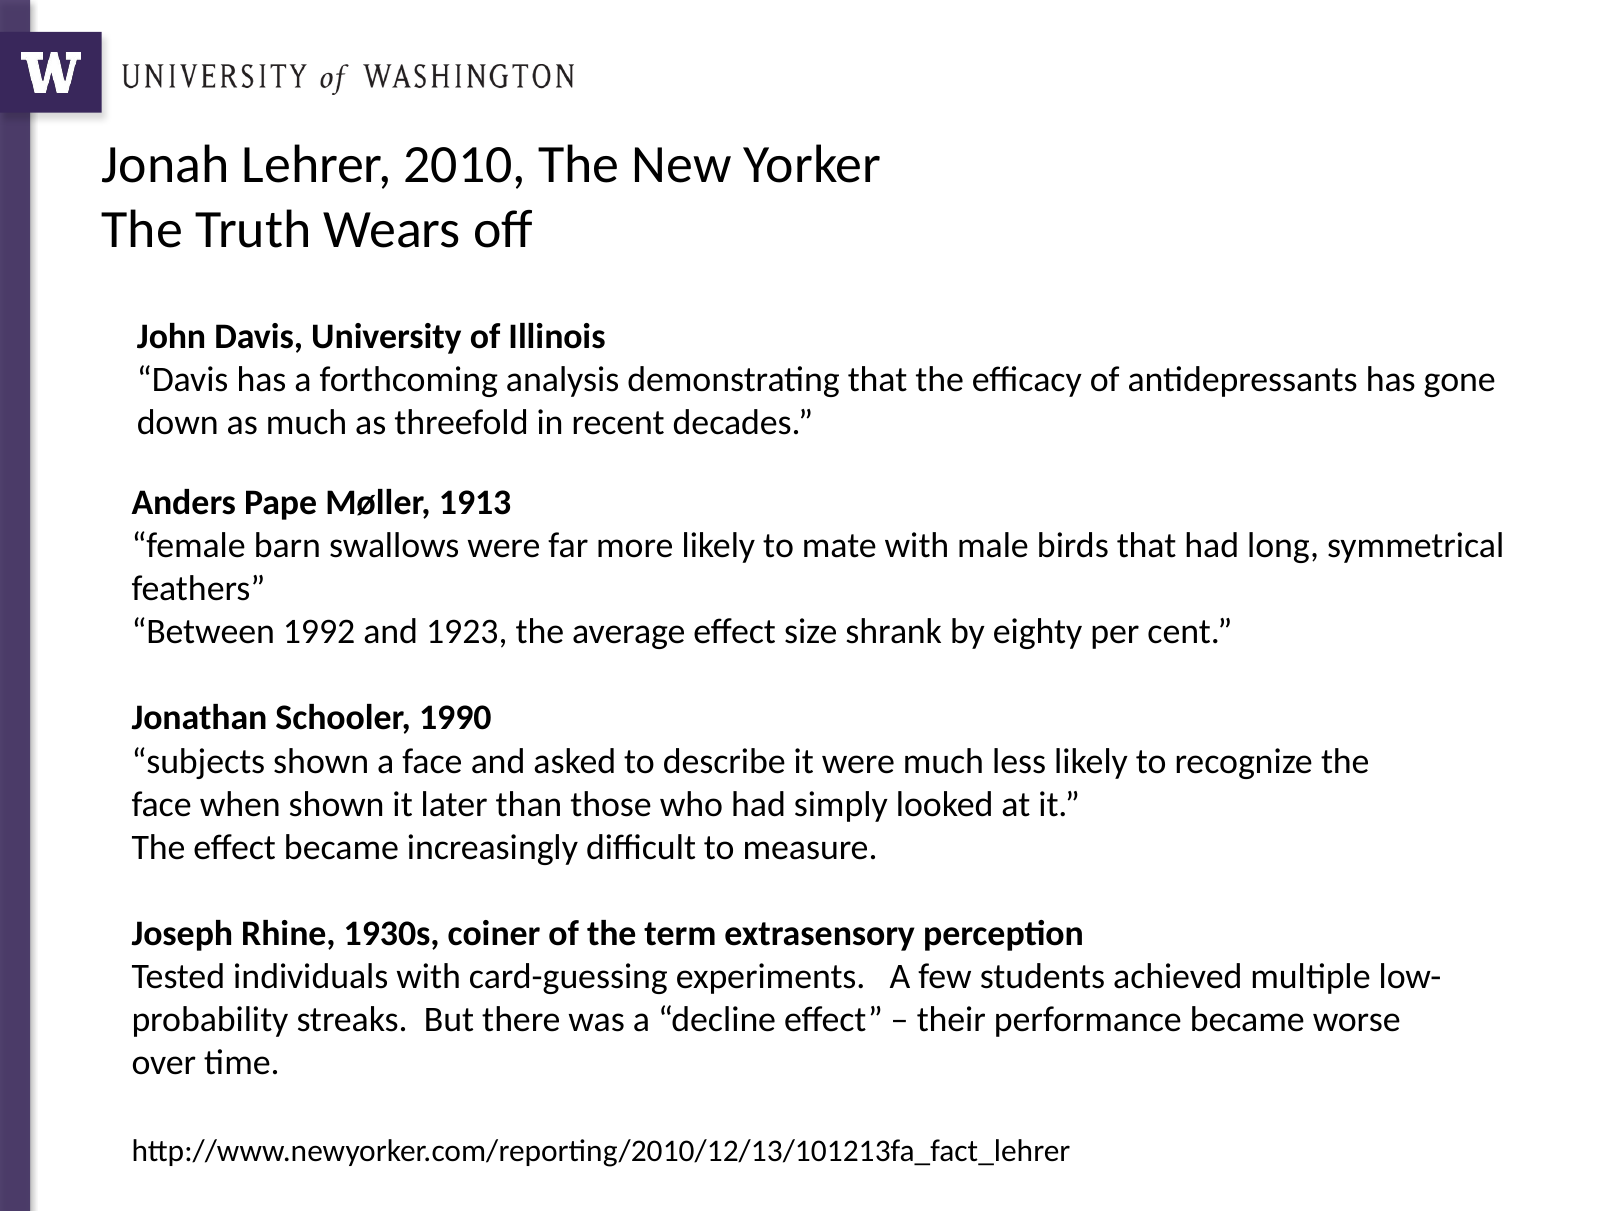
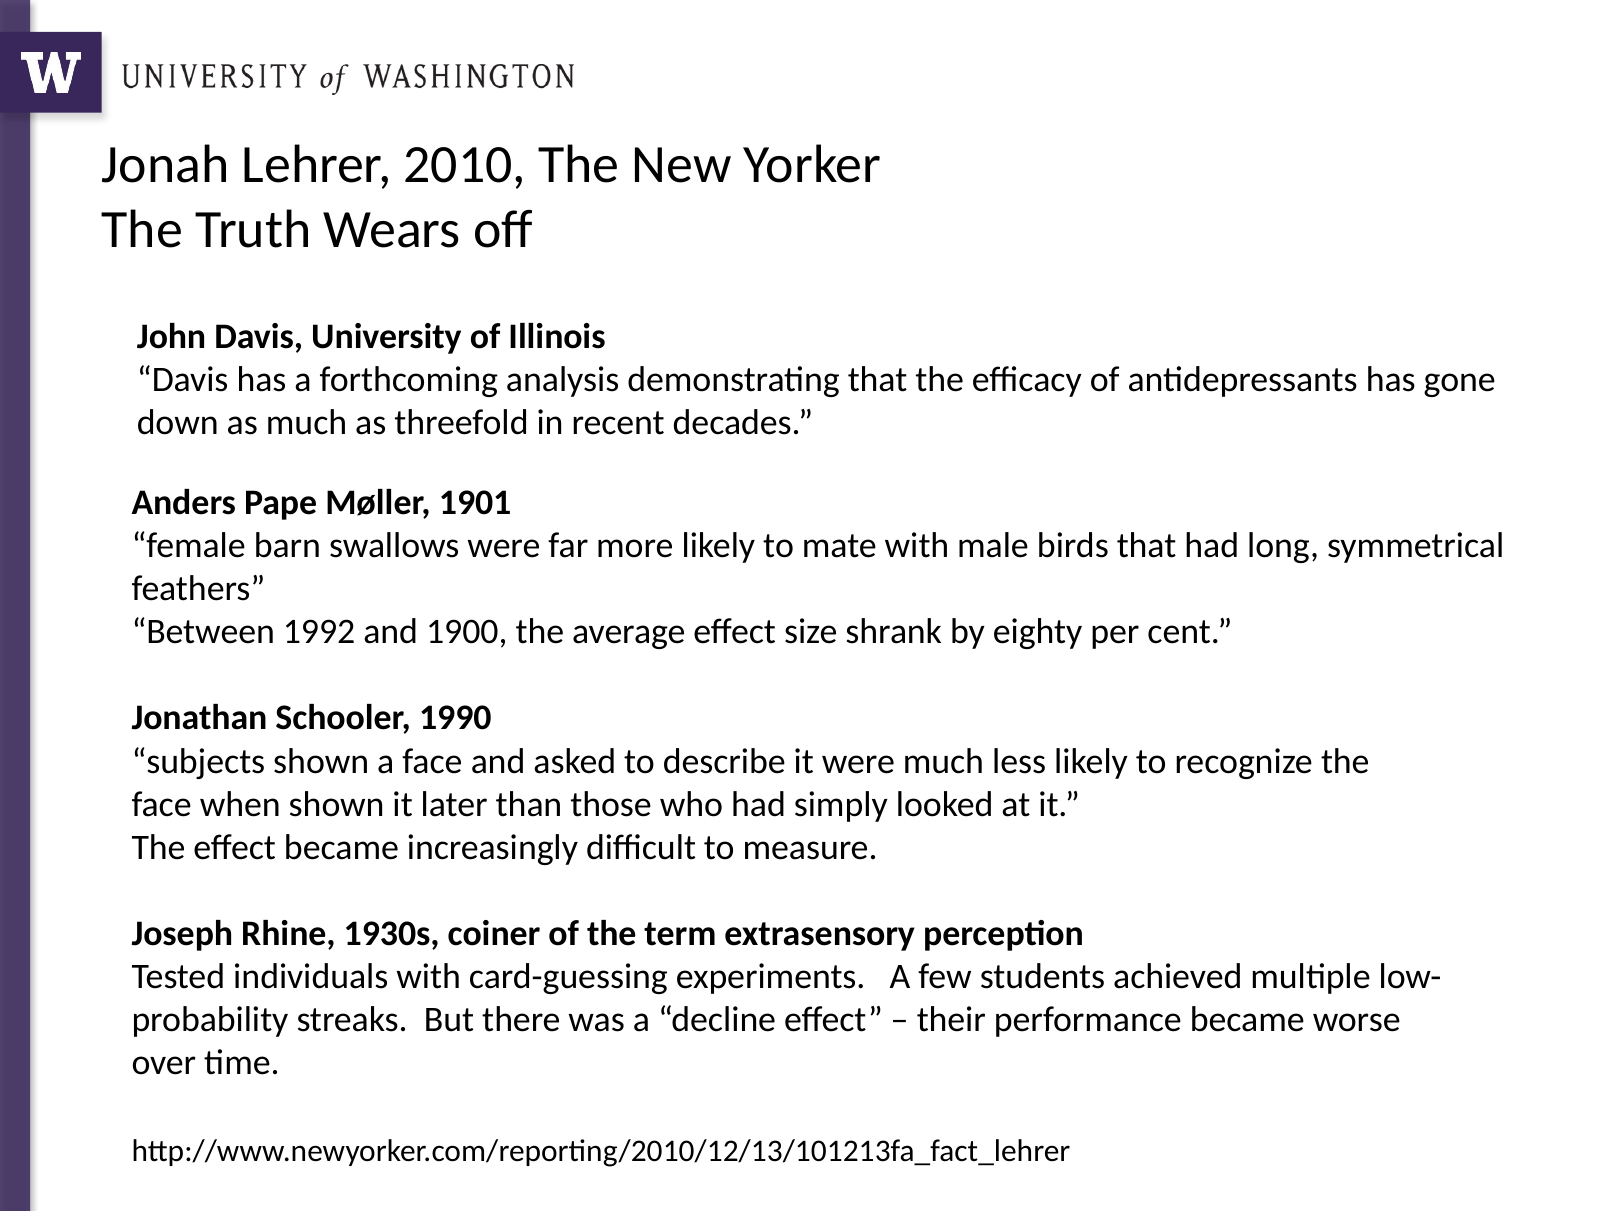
1913: 1913 -> 1901
1923: 1923 -> 1900
